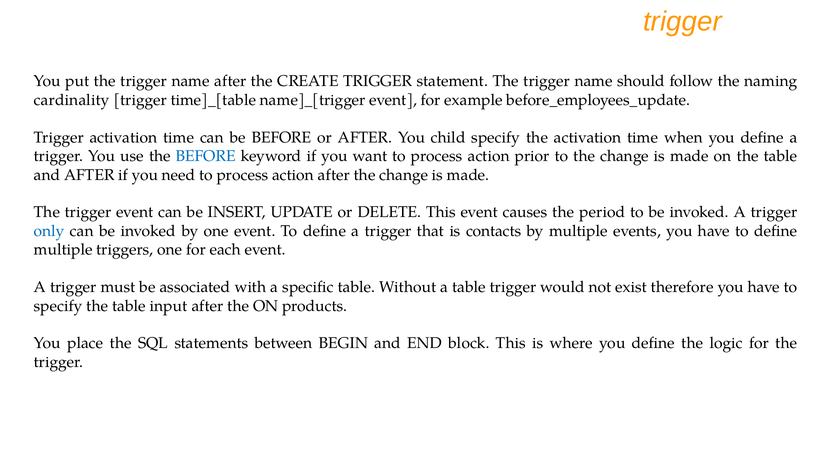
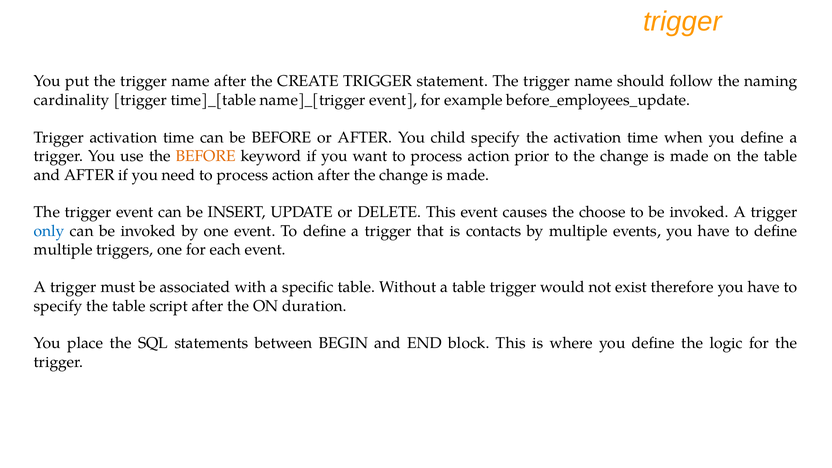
BEFORE at (206, 156) colour: blue -> orange
period: period -> choose
input: input -> script
products: products -> duration
